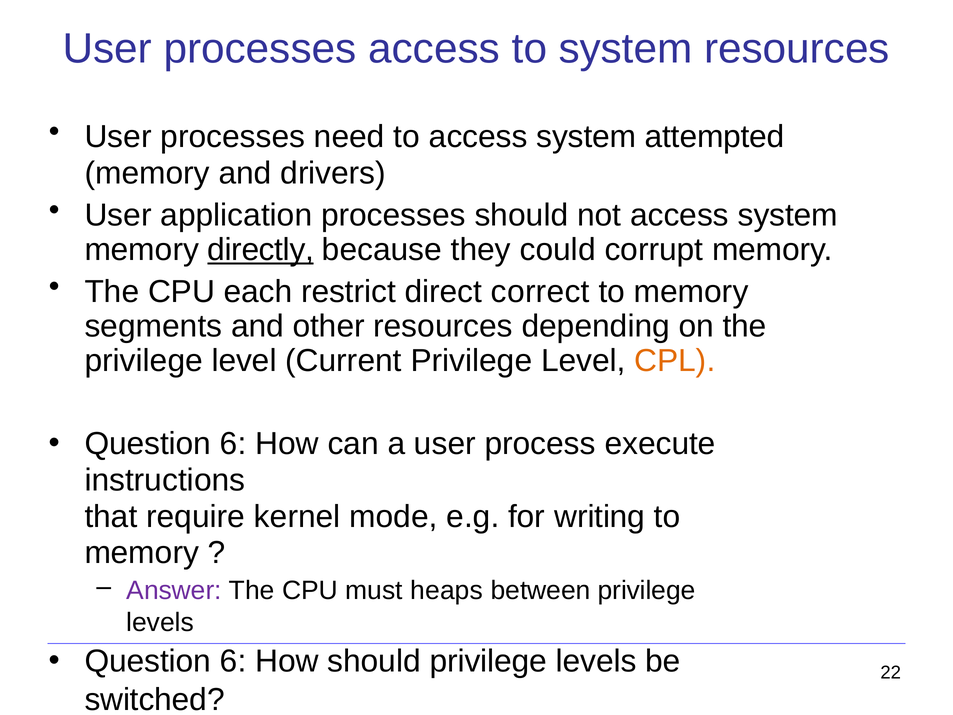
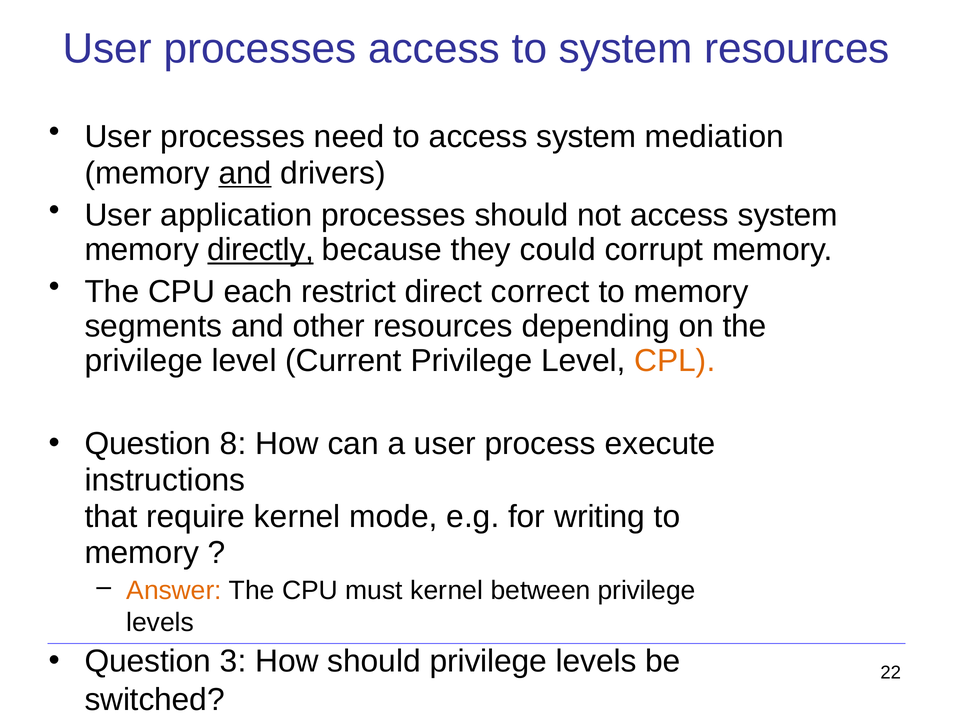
attempted: attempted -> mediation
and at (245, 173) underline: none -> present
6 at (233, 444): 6 -> 8
Answer at (174, 590) colour: purple -> orange
must heaps: heaps -> kernel
6 at (233, 661): 6 -> 3
